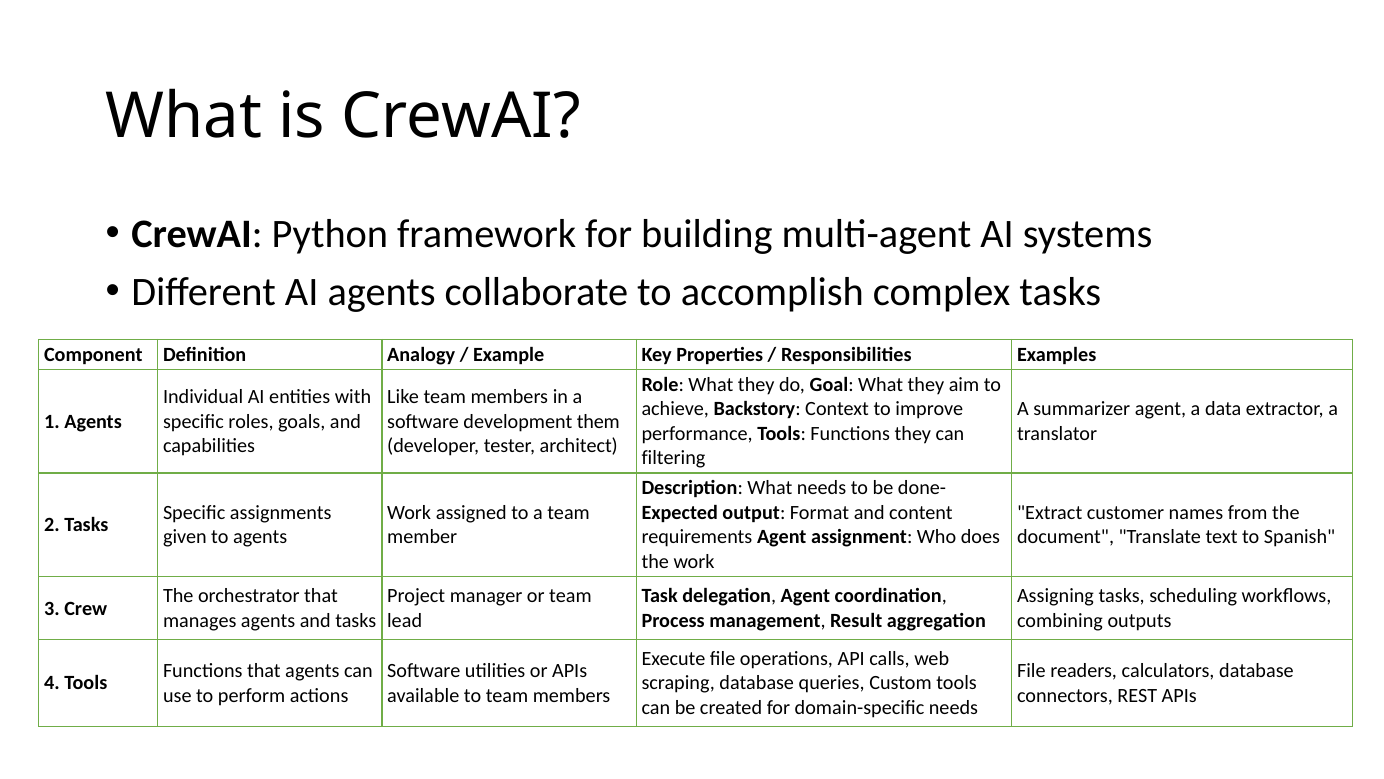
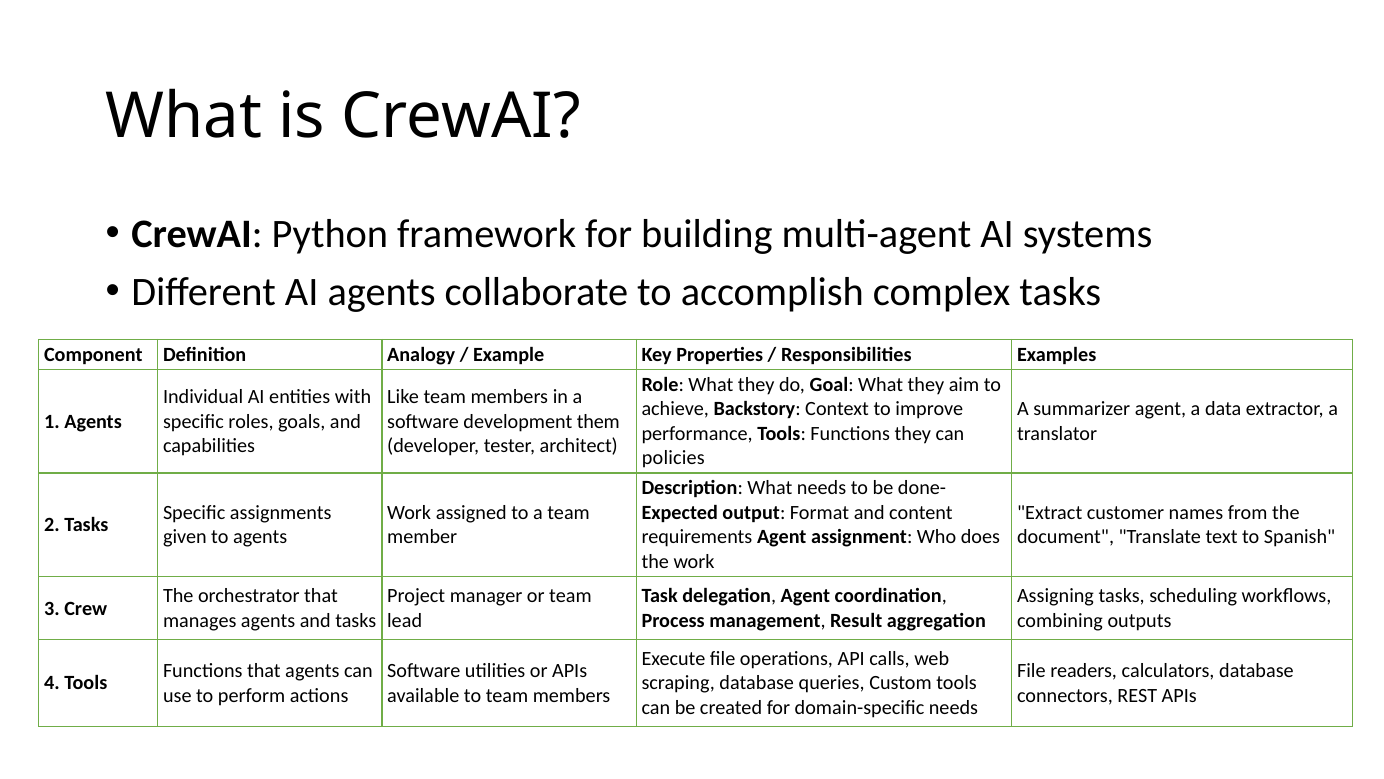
filtering: filtering -> policies
